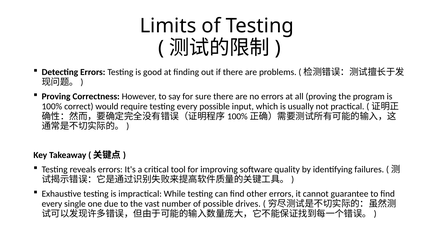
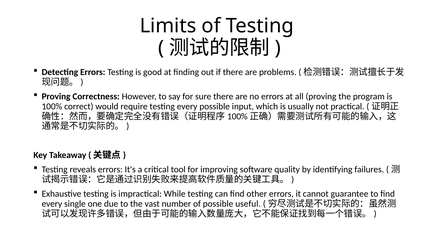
drives: drives -> useful
